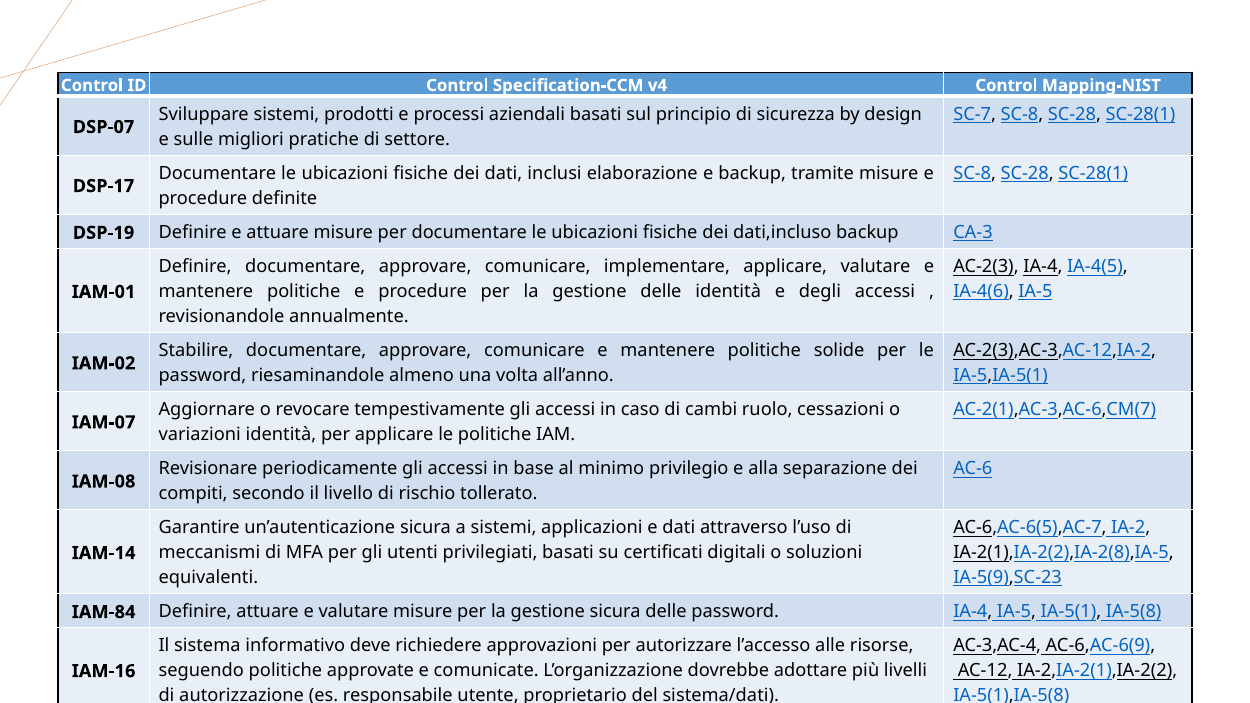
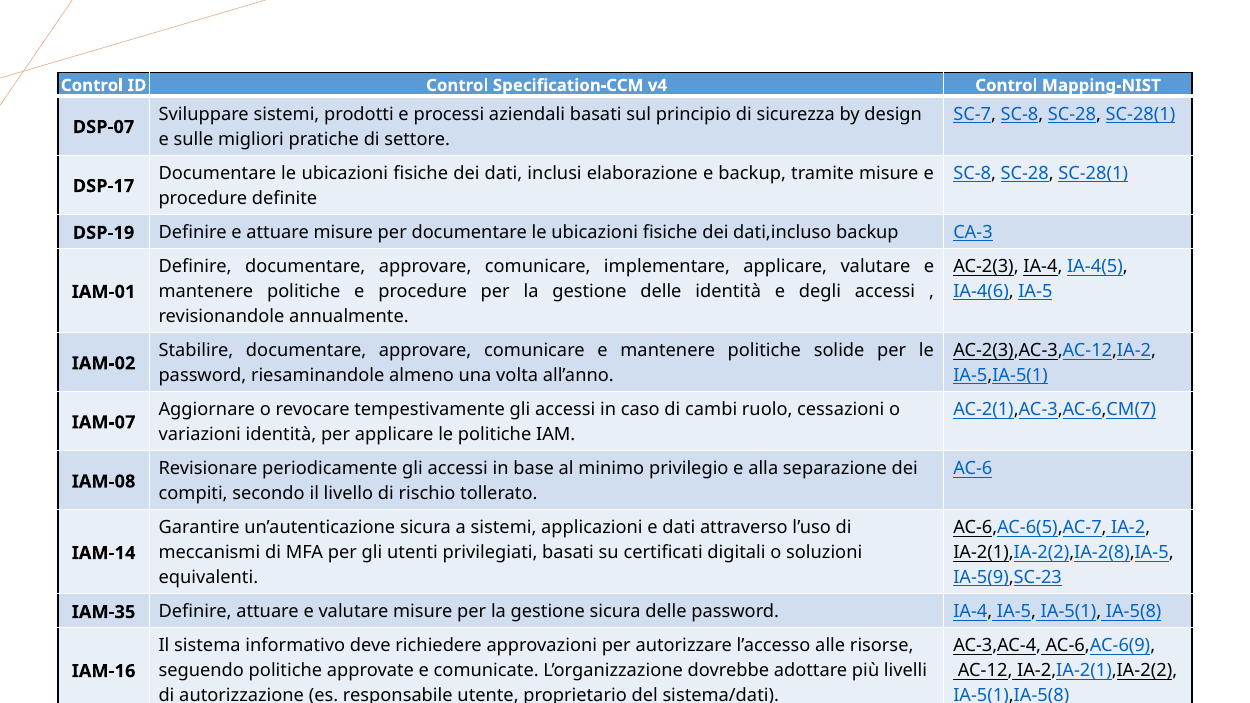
IAM-84: IAM-84 -> IAM-35
